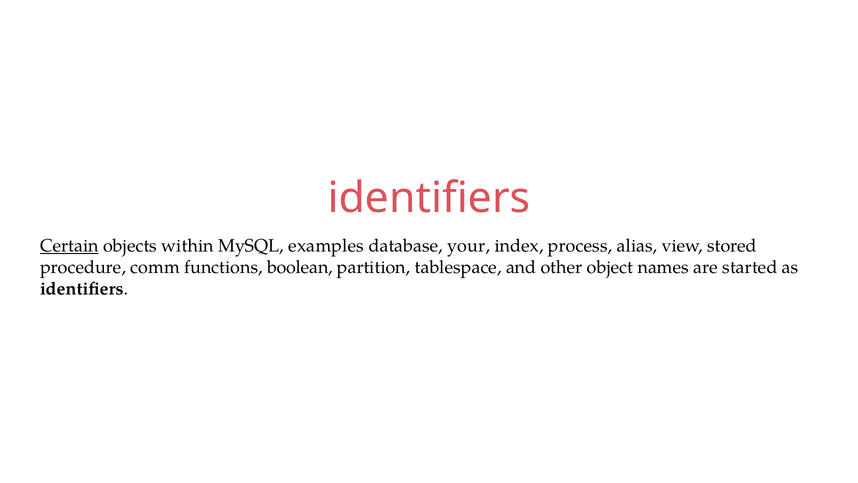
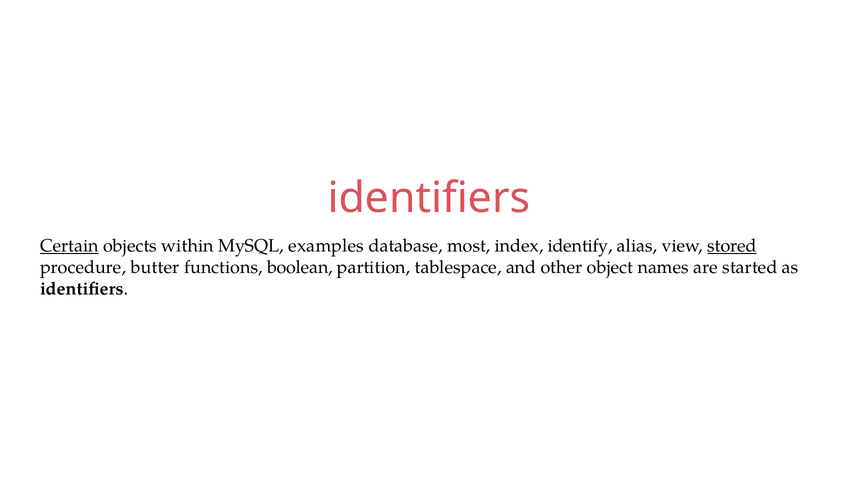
your: your -> most
process: process -> identify
stored underline: none -> present
comm: comm -> butter
